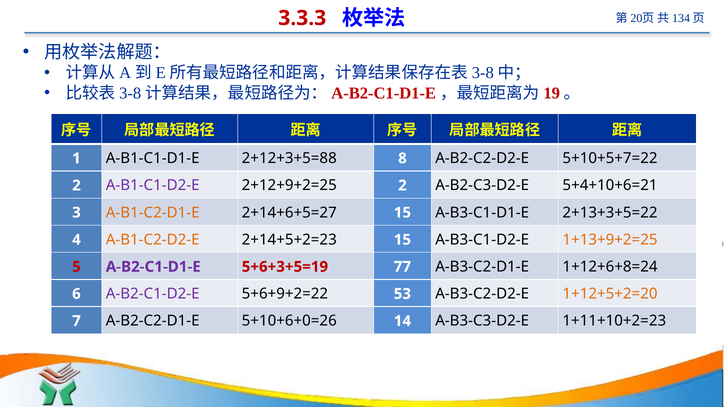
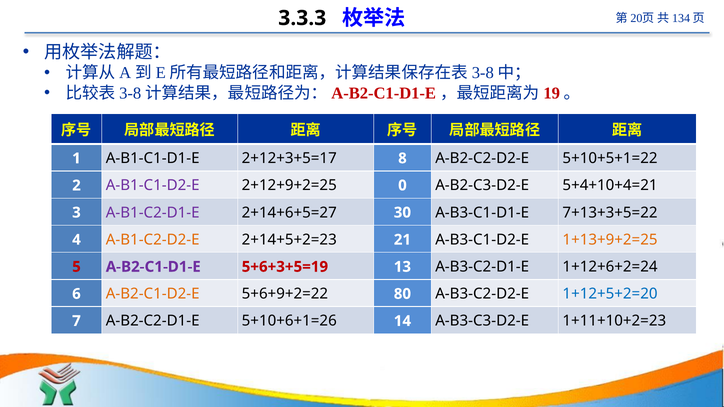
3.3.3 colour: red -> black
2+12+3+5=88: 2+12+3+5=88 -> 2+12+3+5=17
5+10+5+7=22: 5+10+5+7=22 -> 5+10+5+1=22
2+12+9+2=25 2: 2 -> 0
5+4+10+6=21: 5+4+10+6=21 -> 5+4+10+4=21
A-B1-C2-D1-E colour: orange -> purple
2+14+6+5=27 15: 15 -> 30
2+13+3+5=22: 2+13+3+5=22 -> 7+13+3+5=22
2+14+5+2=23 15: 15 -> 21
77: 77 -> 13
1+12+6+8=24: 1+12+6+8=24 -> 1+12+6+2=24
A-B2-C1-D2-E colour: purple -> orange
53: 53 -> 80
1+12+5+2=20 colour: orange -> blue
5+10+6+0=26: 5+10+6+0=26 -> 5+10+6+1=26
